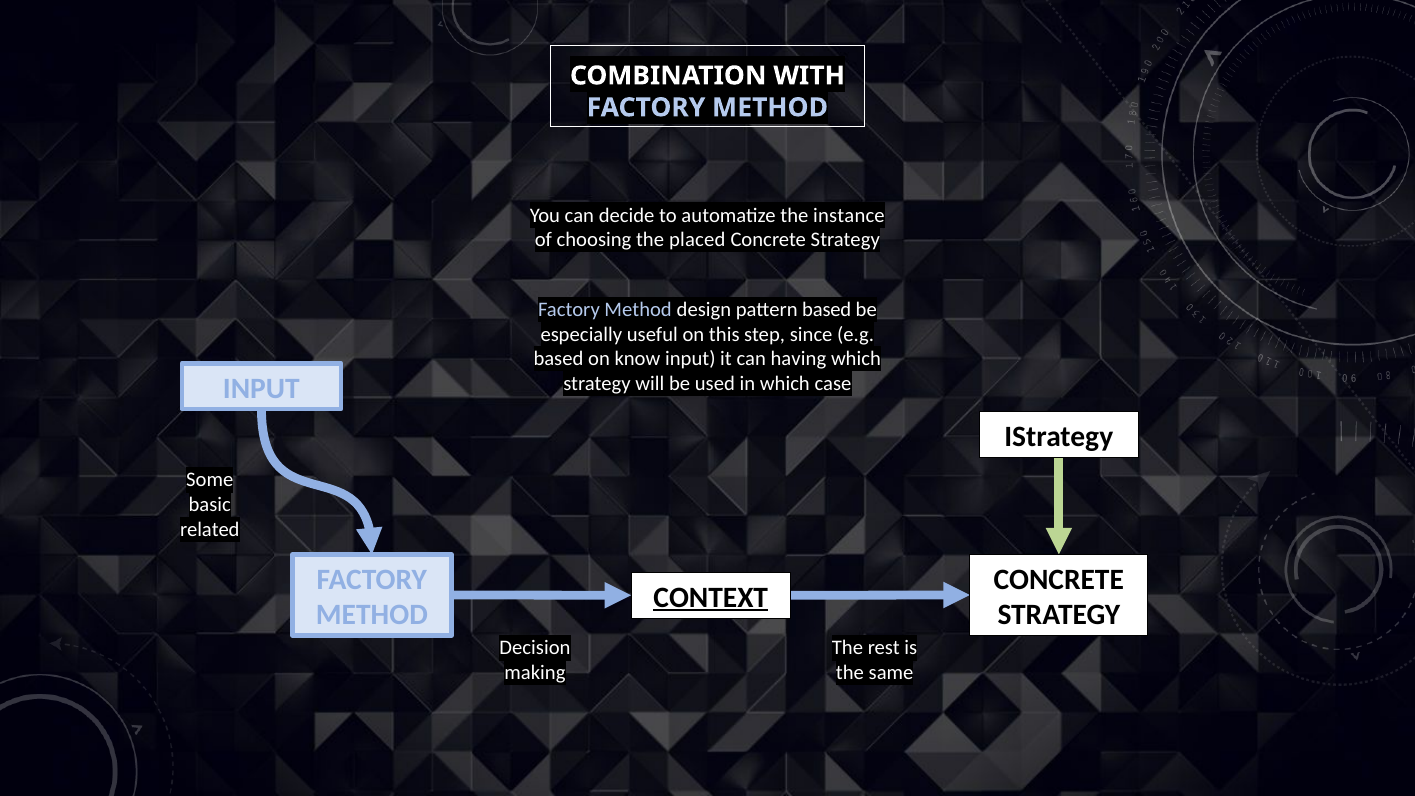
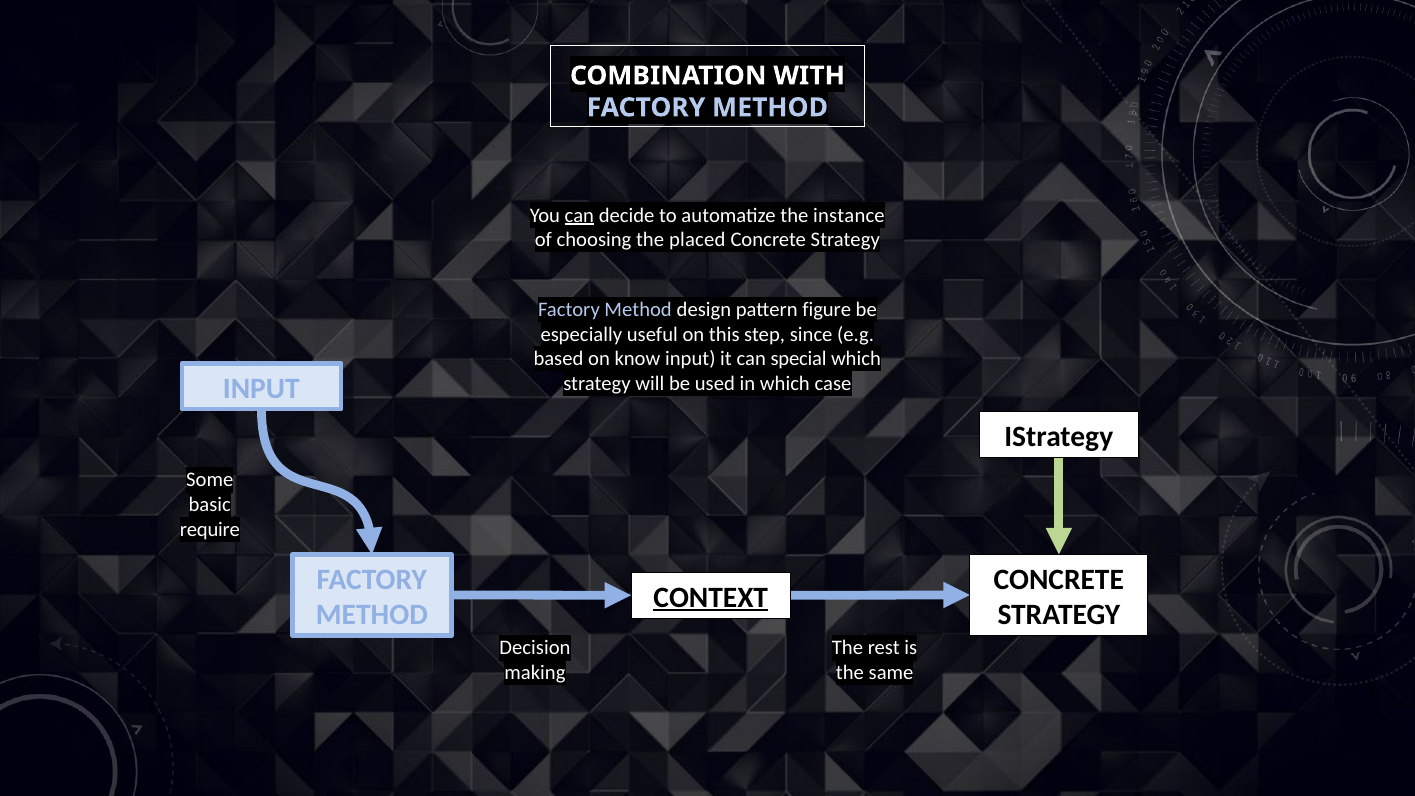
can at (579, 215) underline: none -> present
pattern based: based -> figure
having: having -> special
related: related -> require
